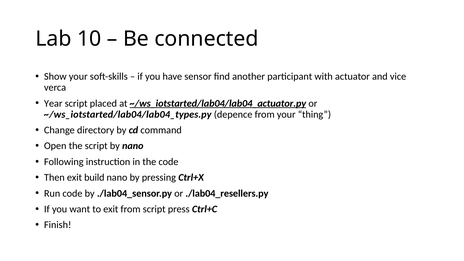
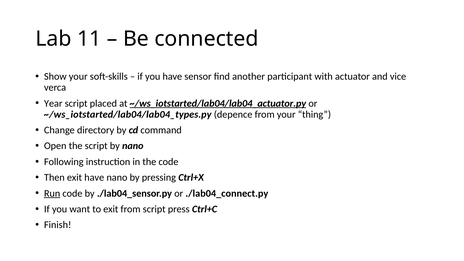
10: 10 -> 11
exit build: build -> have
Run underline: none -> present
./lab04_resellers.py: ./lab04_resellers.py -> ./lab04_connect.py
